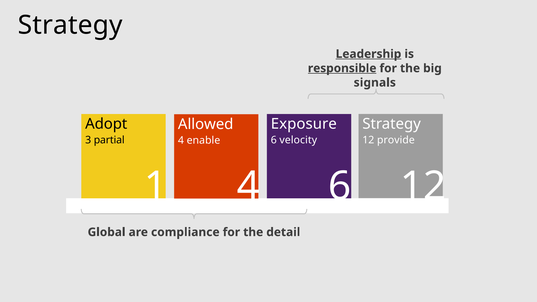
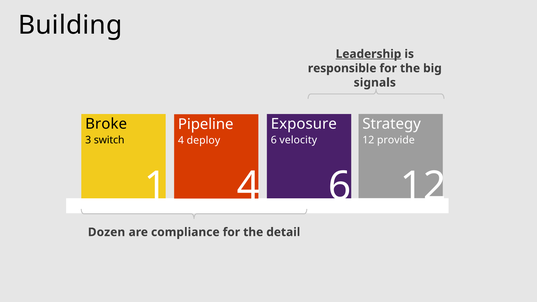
Strategy at (70, 25): Strategy -> Building
responsible underline: present -> none
Adopt: Adopt -> Broke
Allowed: Allowed -> Pipeline
partial: partial -> switch
enable: enable -> deploy
Global: Global -> Dozen
